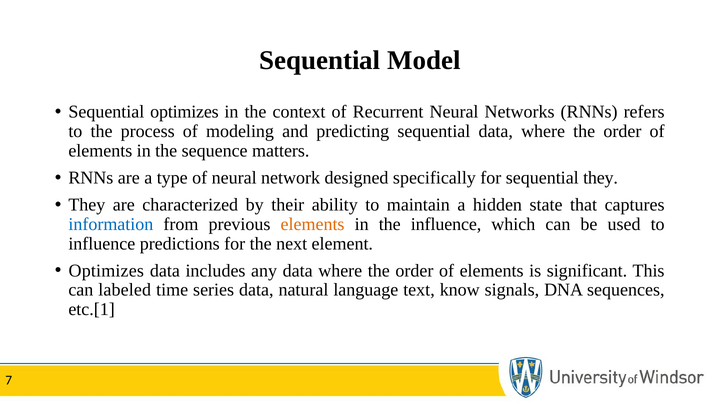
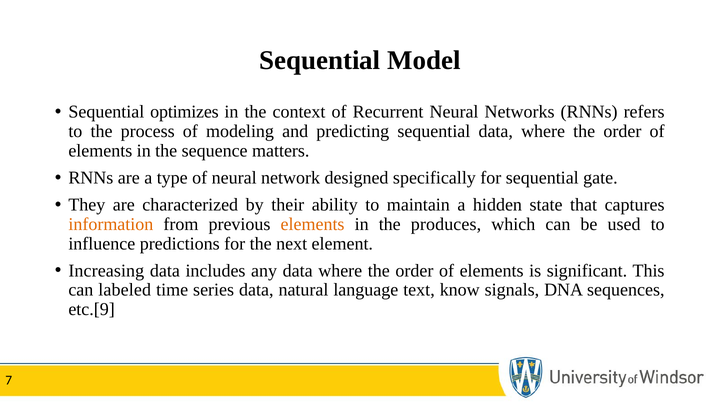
sequential they: they -> gate
information colour: blue -> orange
the influence: influence -> produces
Optimizes at (106, 271): Optimizes -> Increasing
etc.[1: etc.[1 -> etc.[9
